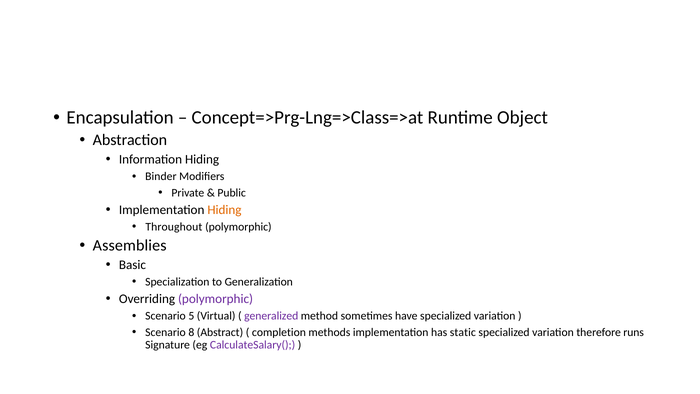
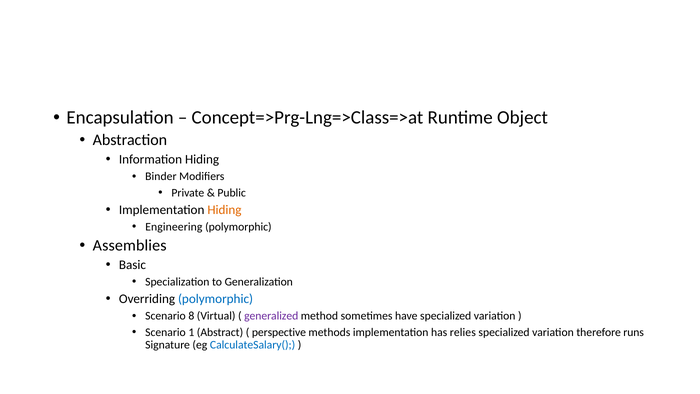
Throughout: Throughout -> Engineering
polymorphic at (216, 299) colour: purple -> blue
5: 5 -> 8
8: 8 -> 1
completion: completion -> perspective
static: static -> relies
CalculateSalary( colour: purple -> blue
